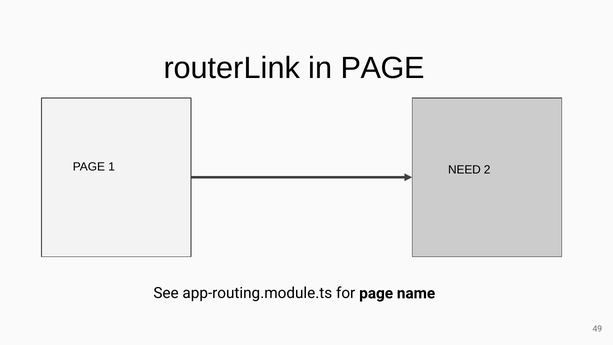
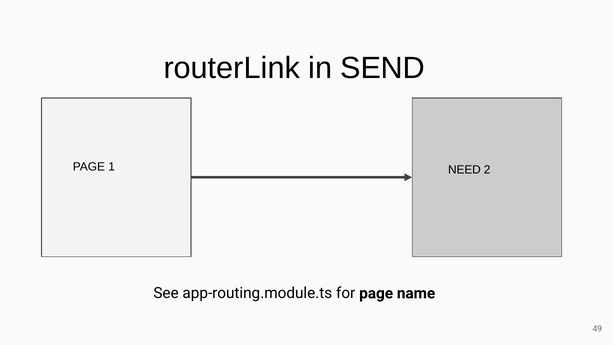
in PAGE: PAGE -> SEND
